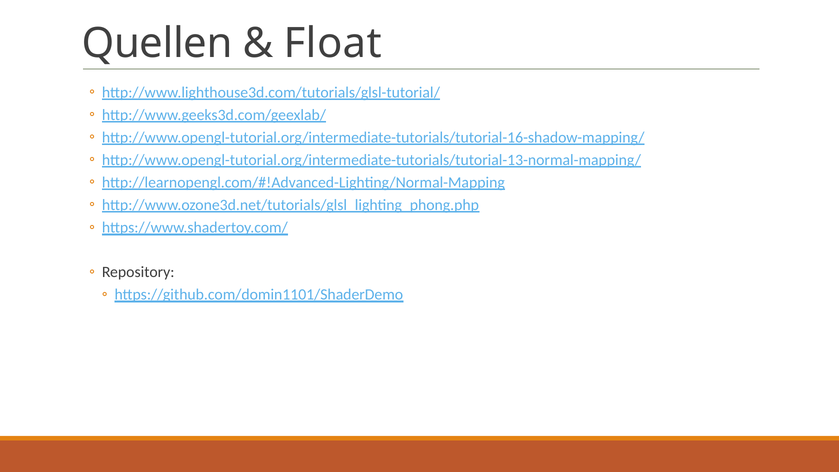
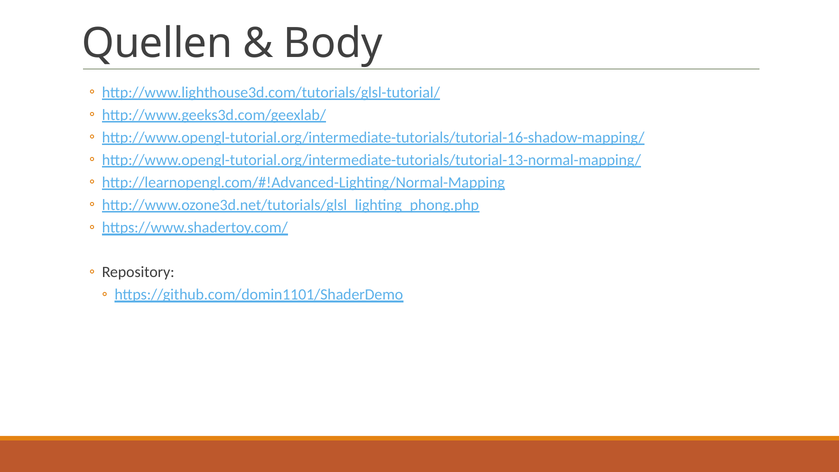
Float: Float -> Body
